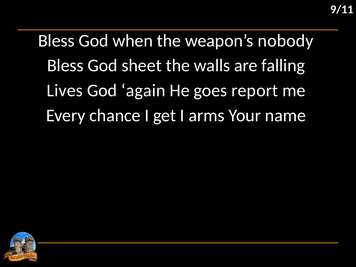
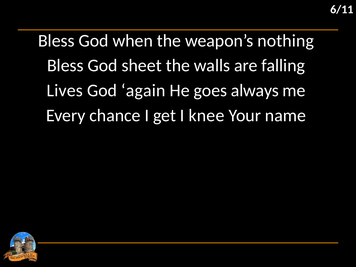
9/11: 9/11 -> 6/11
nobody: nobody -> nothing
report: report -> always
arms: arms -> knee
